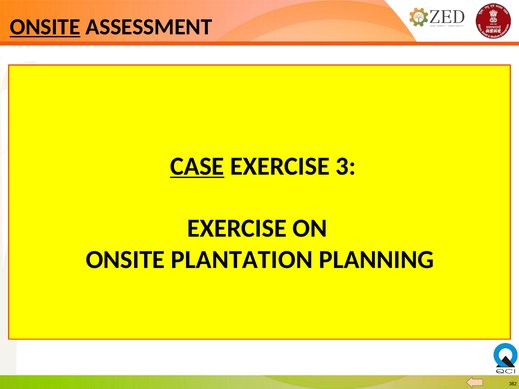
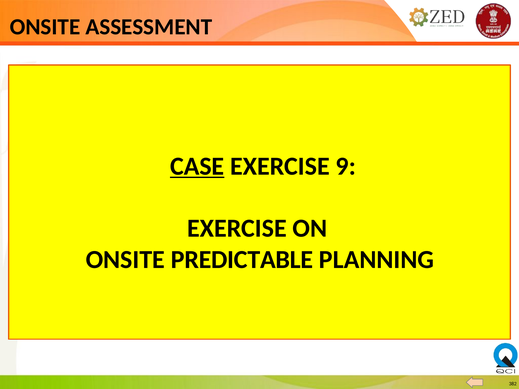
ONSITE at (45, 27) underline: present -> none
3: 3 -> 9
PLANTATION: PLANTATION -> PREDICTABLE
